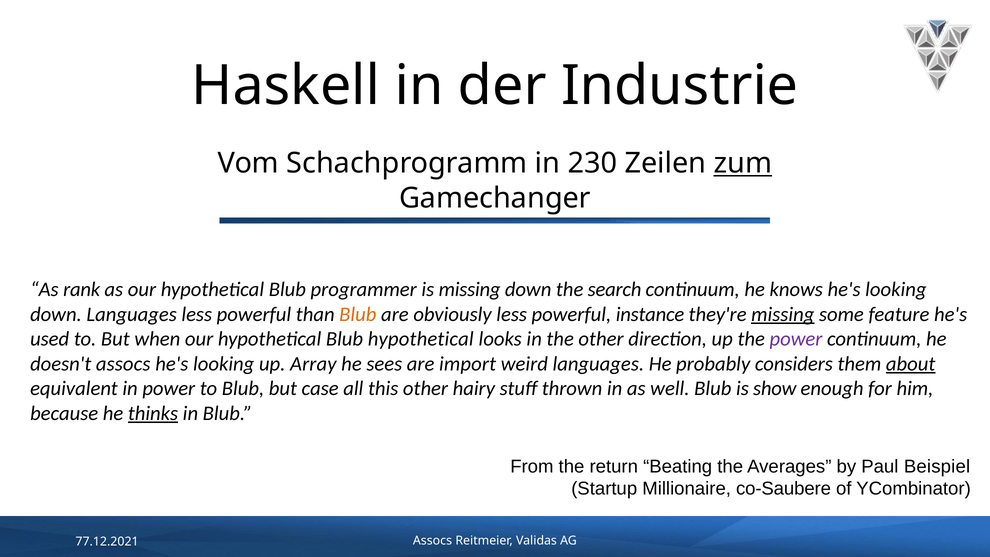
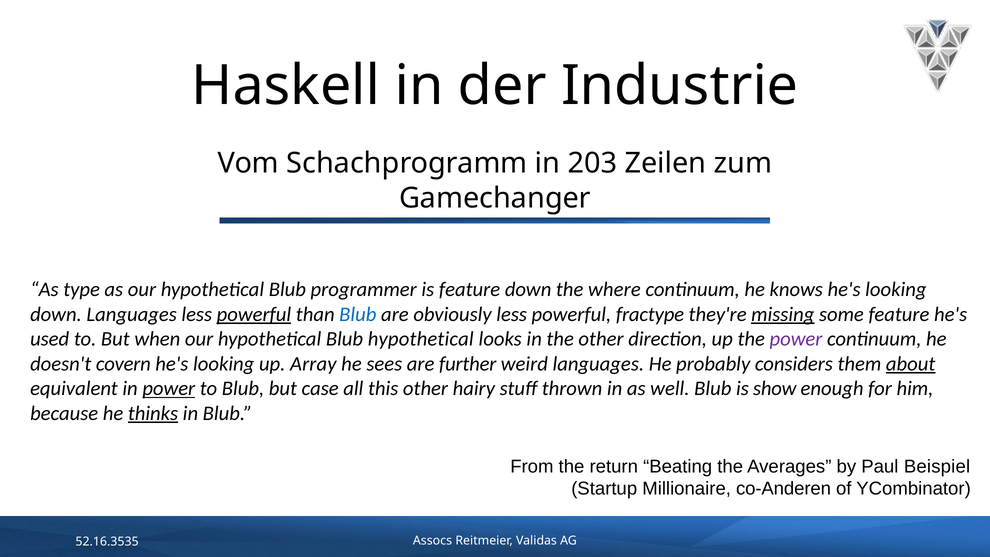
230: 230 -> 203
zum underline: present -> none
rank: rank -> type
is missing: missing -> feature
search: search -> where
powerful at (254, 314) underline: none -> present
Blub at (358, 314) colour: orange -> blue
instance: instance -> fractype
doesn't assocs: assocs -> covern
import: import -> further
power at (169, 388) underline: none -> present
co-Saubere: co-Saubere -> co-Anderen
77.12.2021: 77.12.2021 -> 52.16.3535
